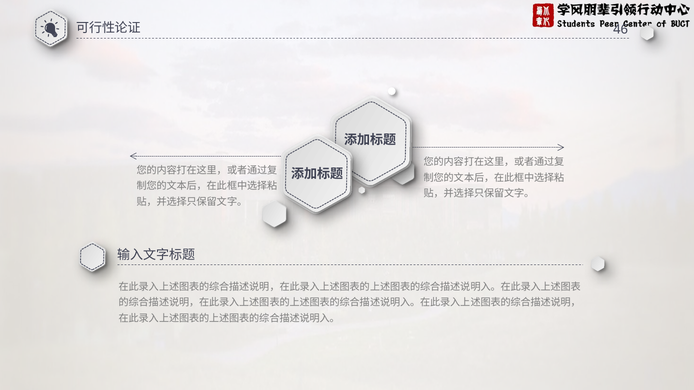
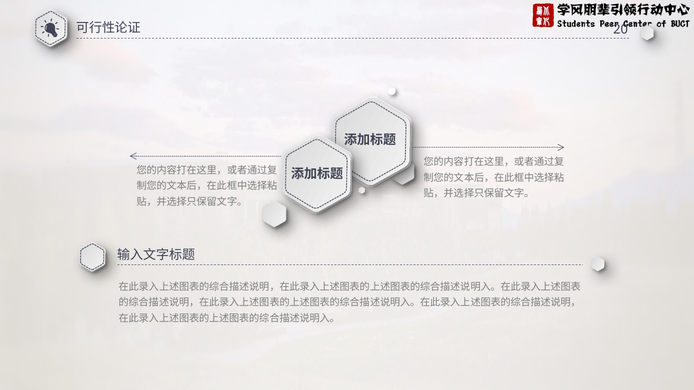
46: 46 -> 20
